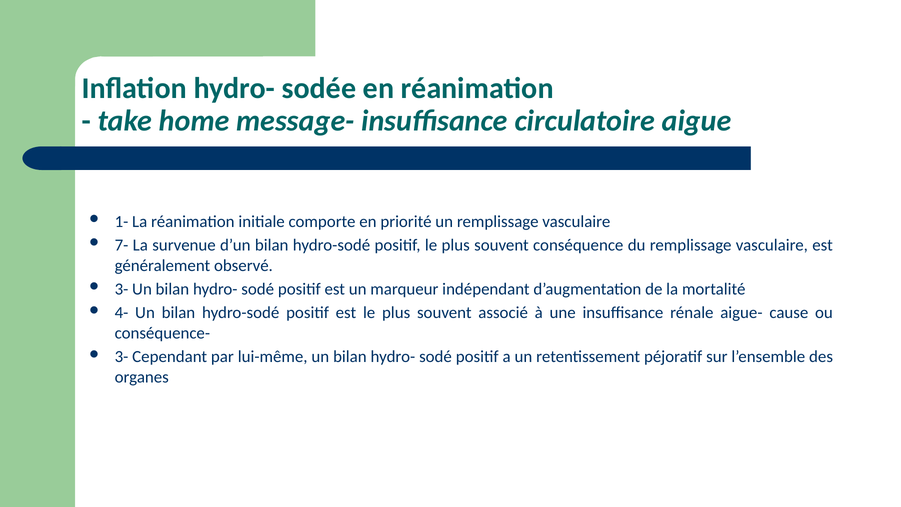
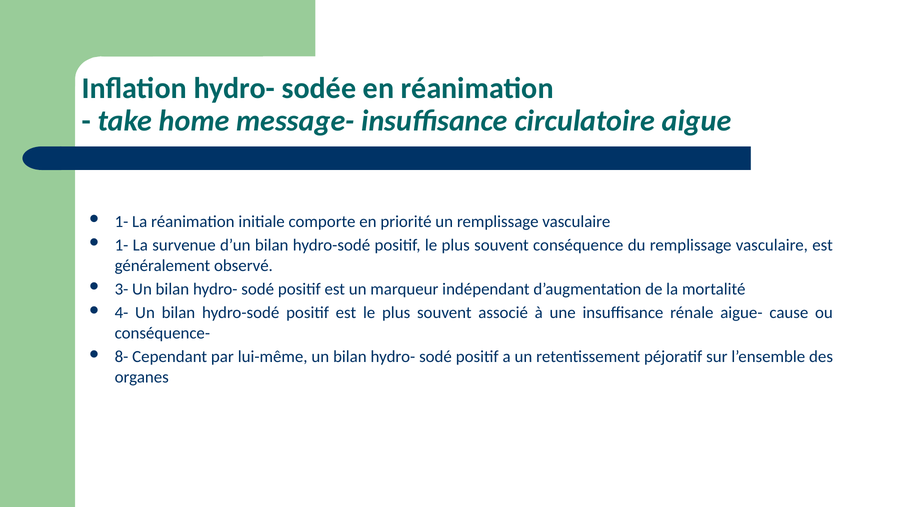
7- at (122, 245): 7- -> 1-
3- at (122, 357): 3- -> 8-
